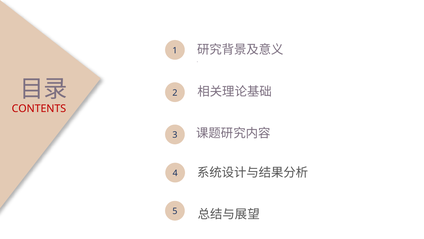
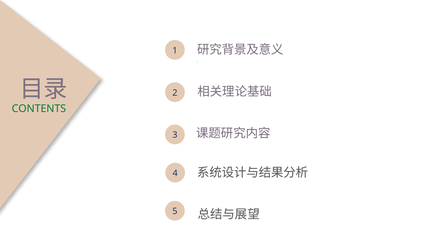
CONTENTS colour: red -> green
